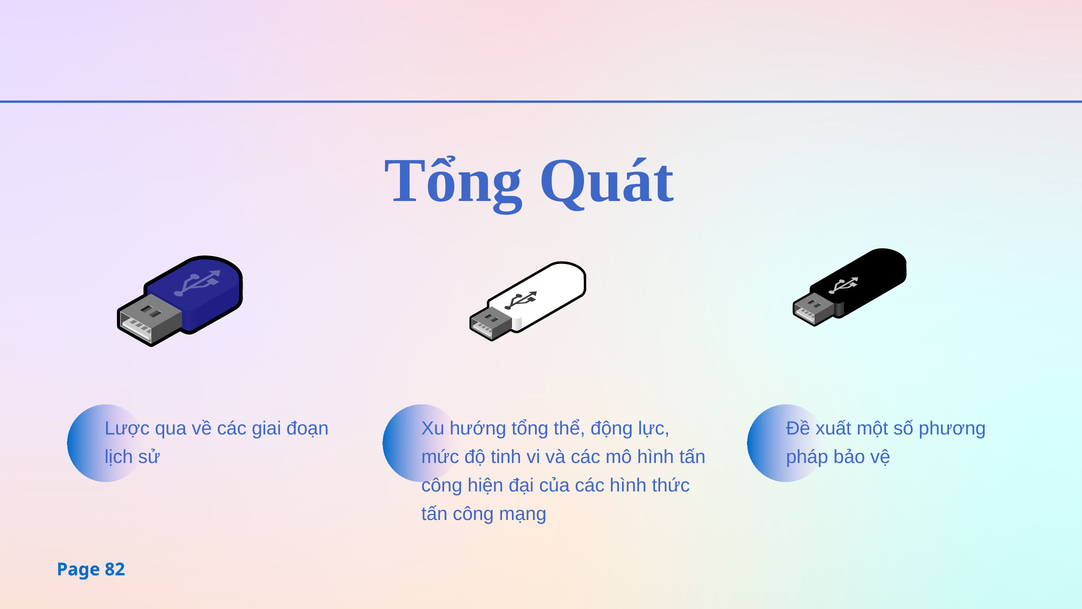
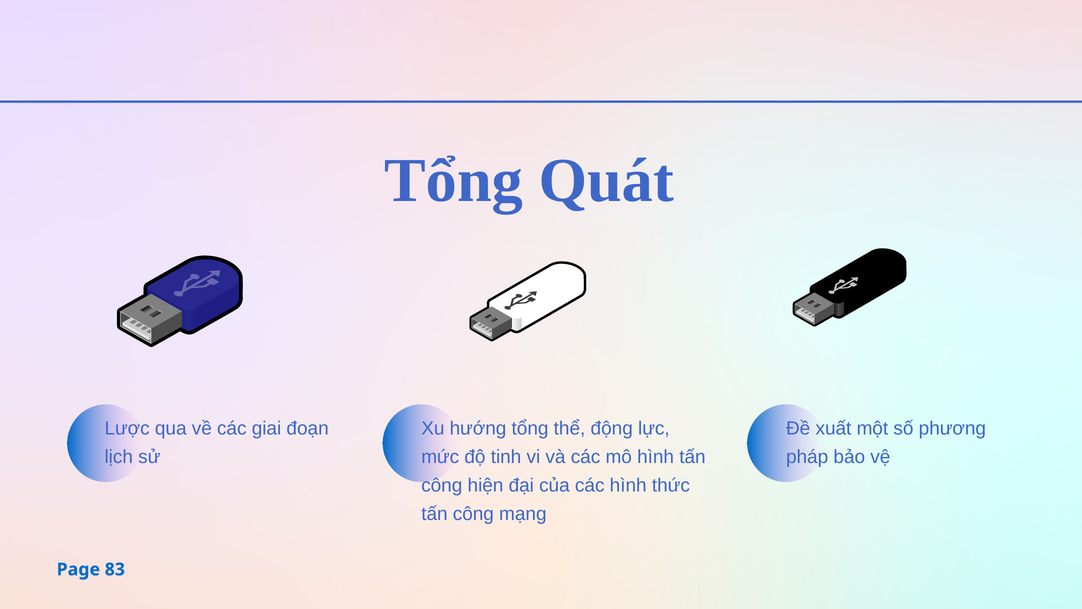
82: 82 -> 83
